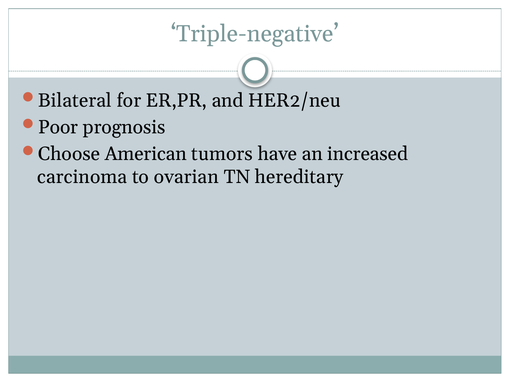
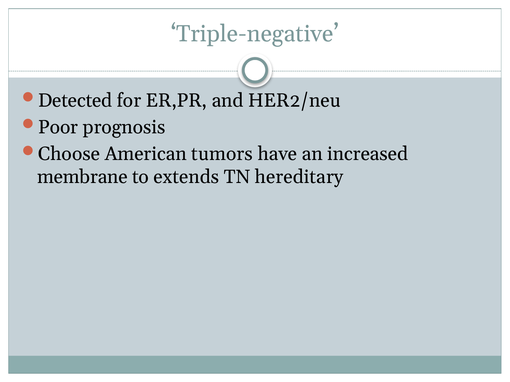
Bilateral: Bilateral -> Detected
carcinoma: carcinoma -> membrane
ovarian: ovarian -> extends
